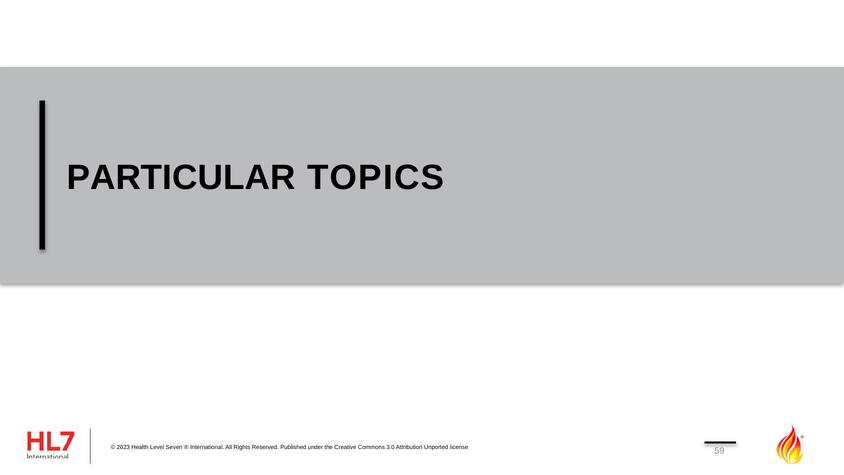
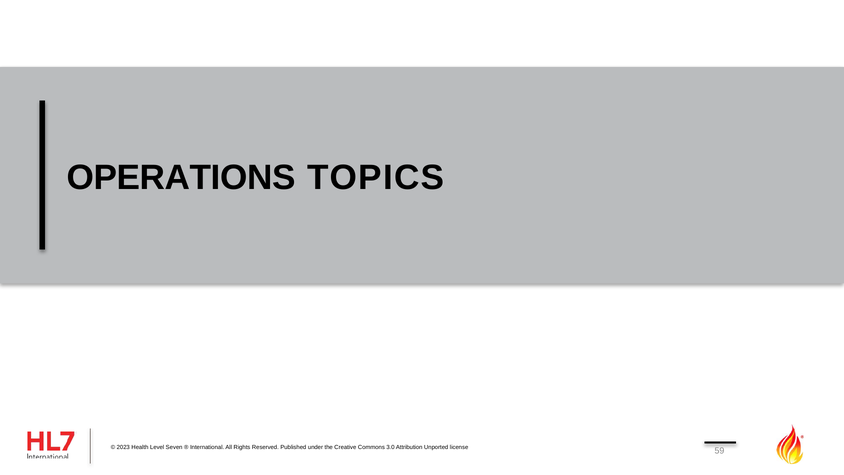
PARTICULAR: PARTICULAR -> OPERATIONS
